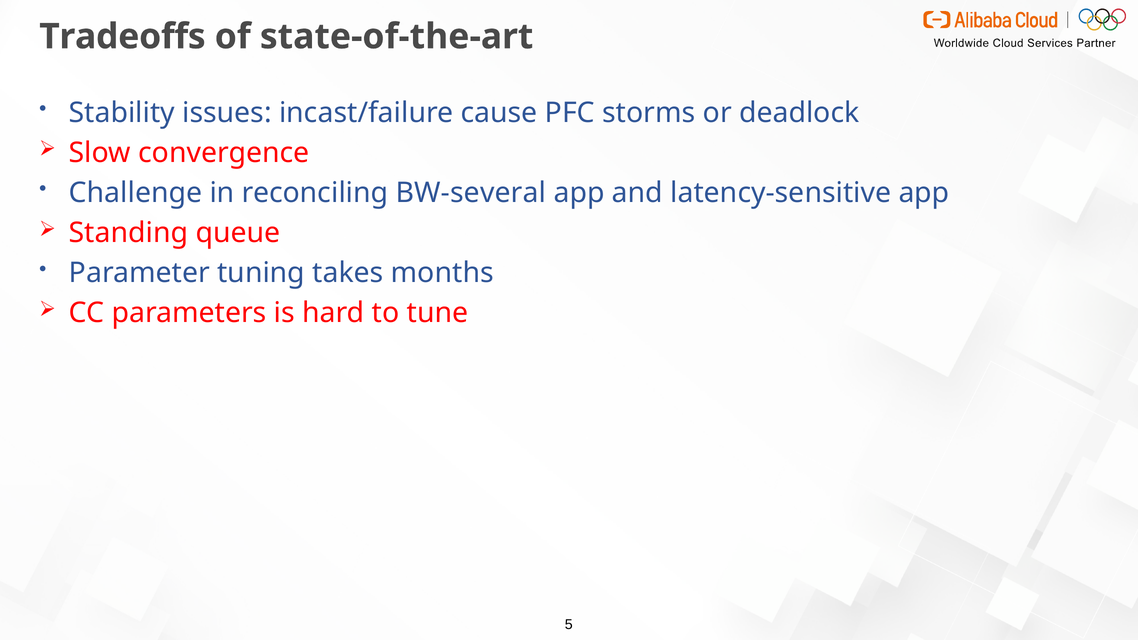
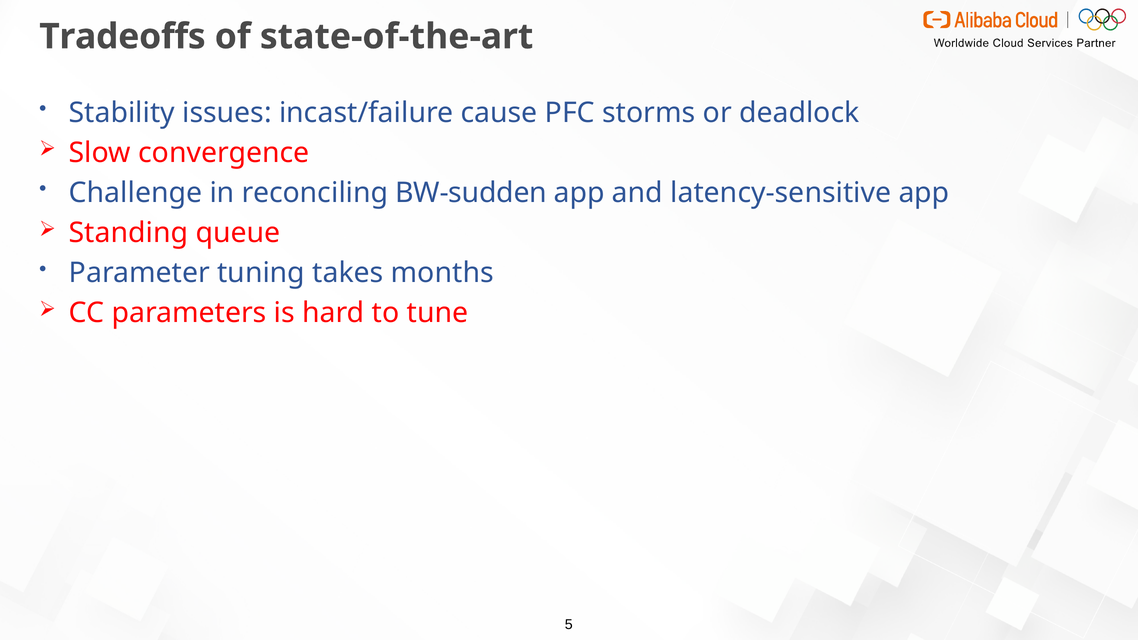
BW-several: BW-several -> BW-sudden
